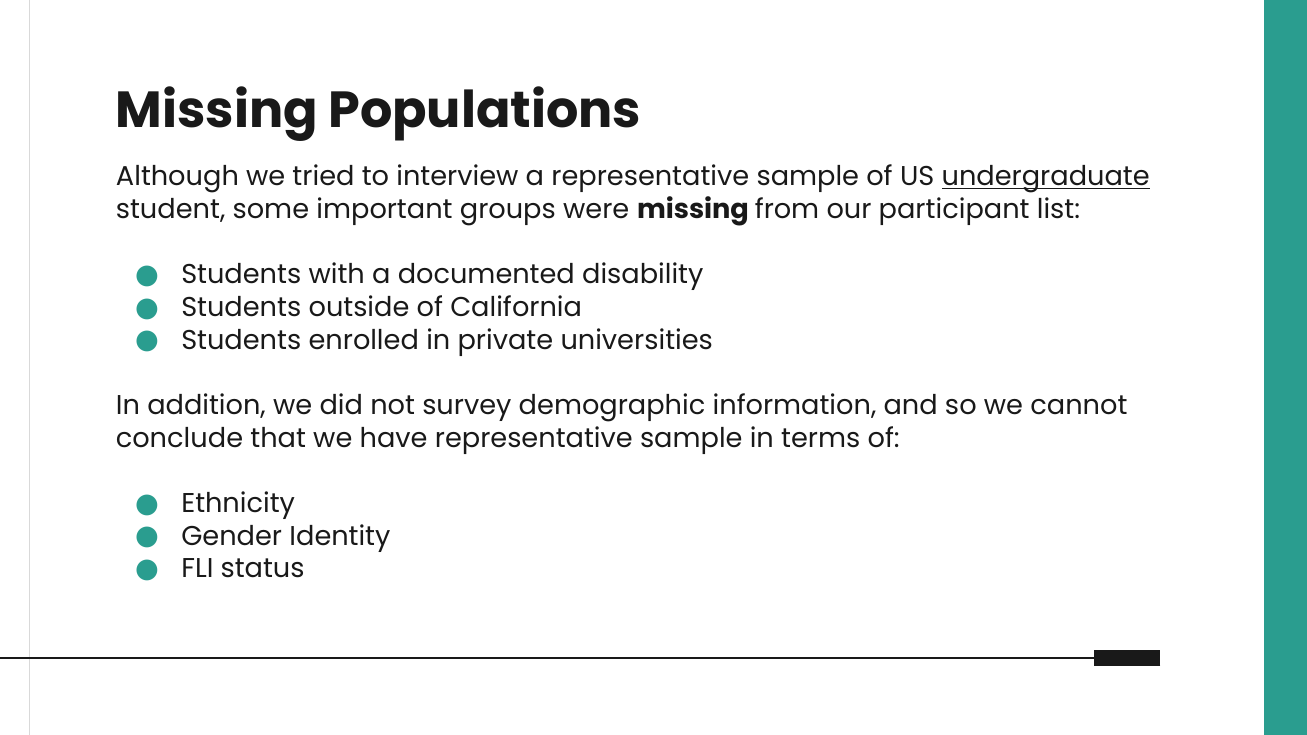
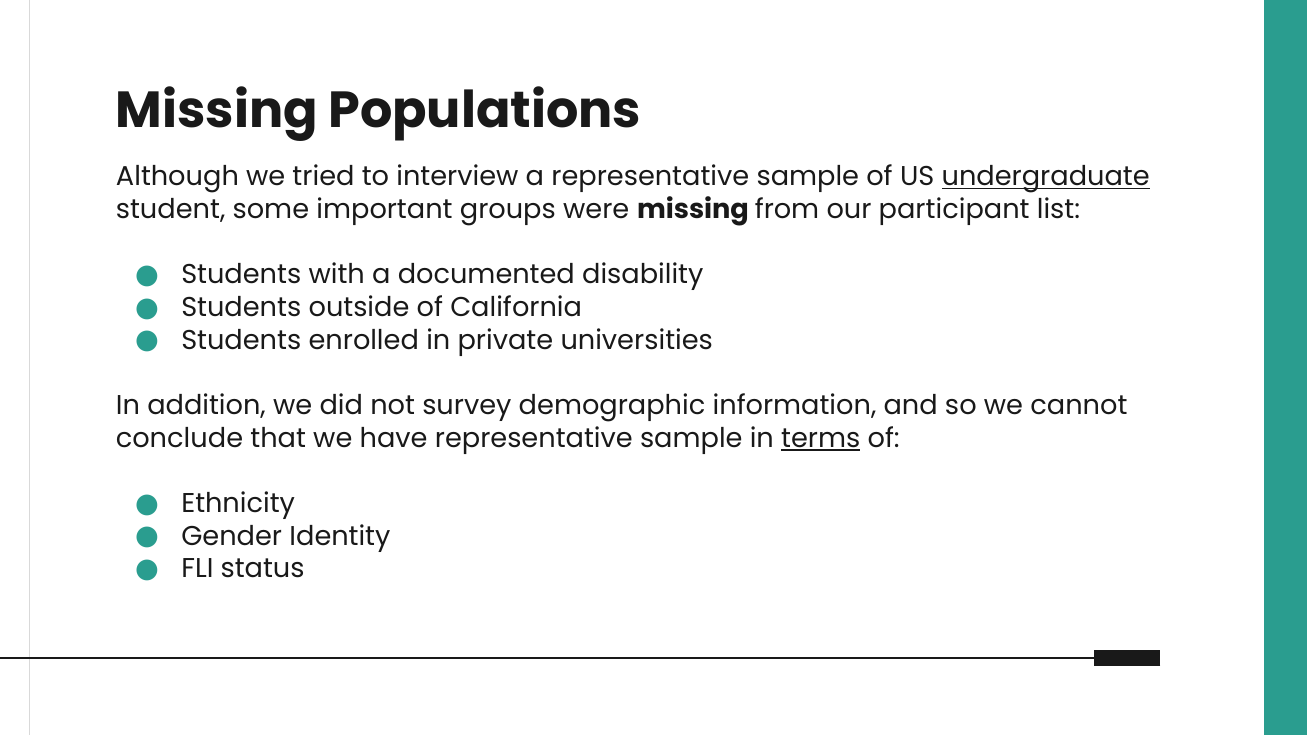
terms underline: none -> present
